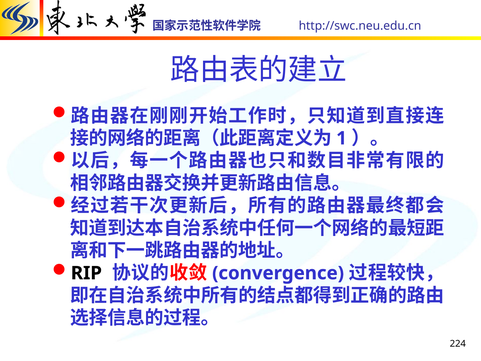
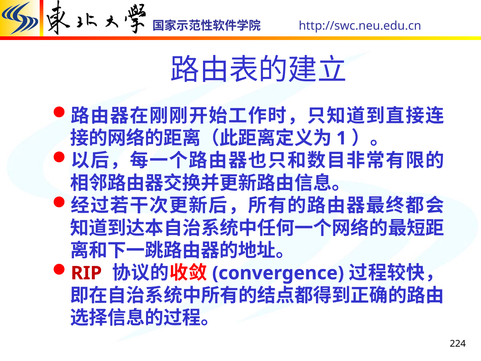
RIP colour: black -> red
